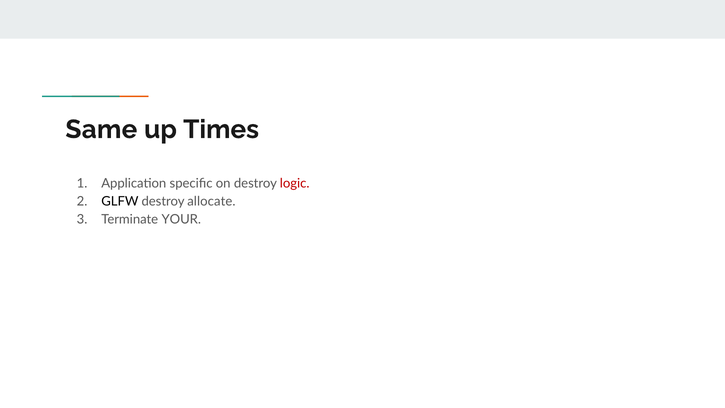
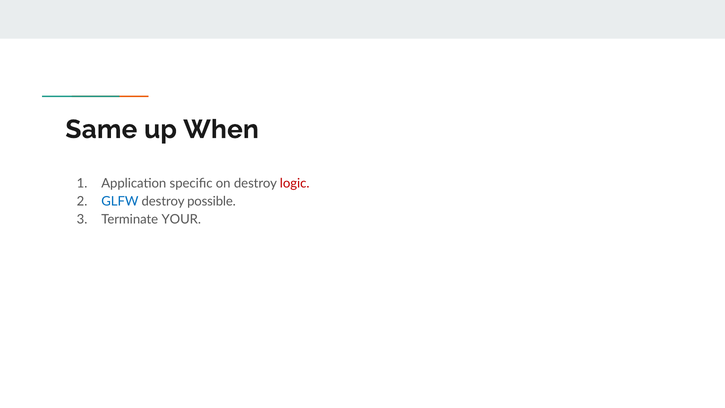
Times: Times -> When
GLFW colour: black -> blue
allocate: allocate -> possible
